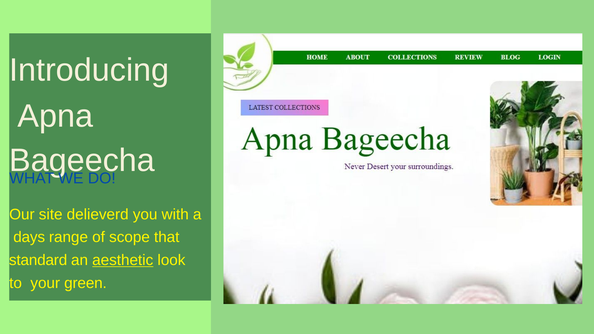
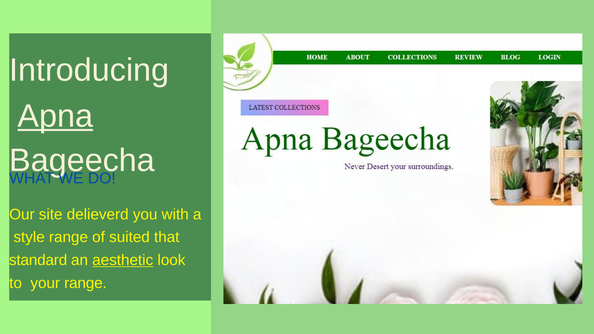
Apna underline: none -> present
days: days -> style
scope: scope -> suited
your green: green -> range
